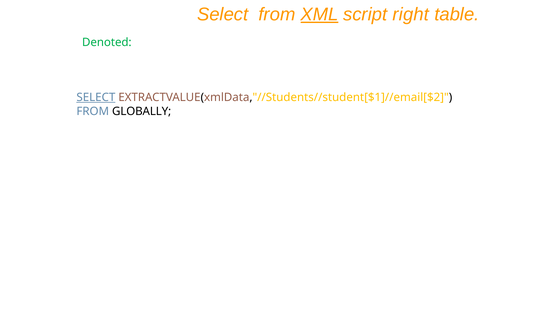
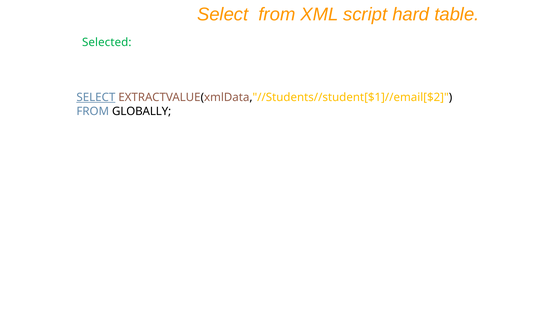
XML underline: present -> none
right: right -> hard
Denoted: Denoted -> Selected
